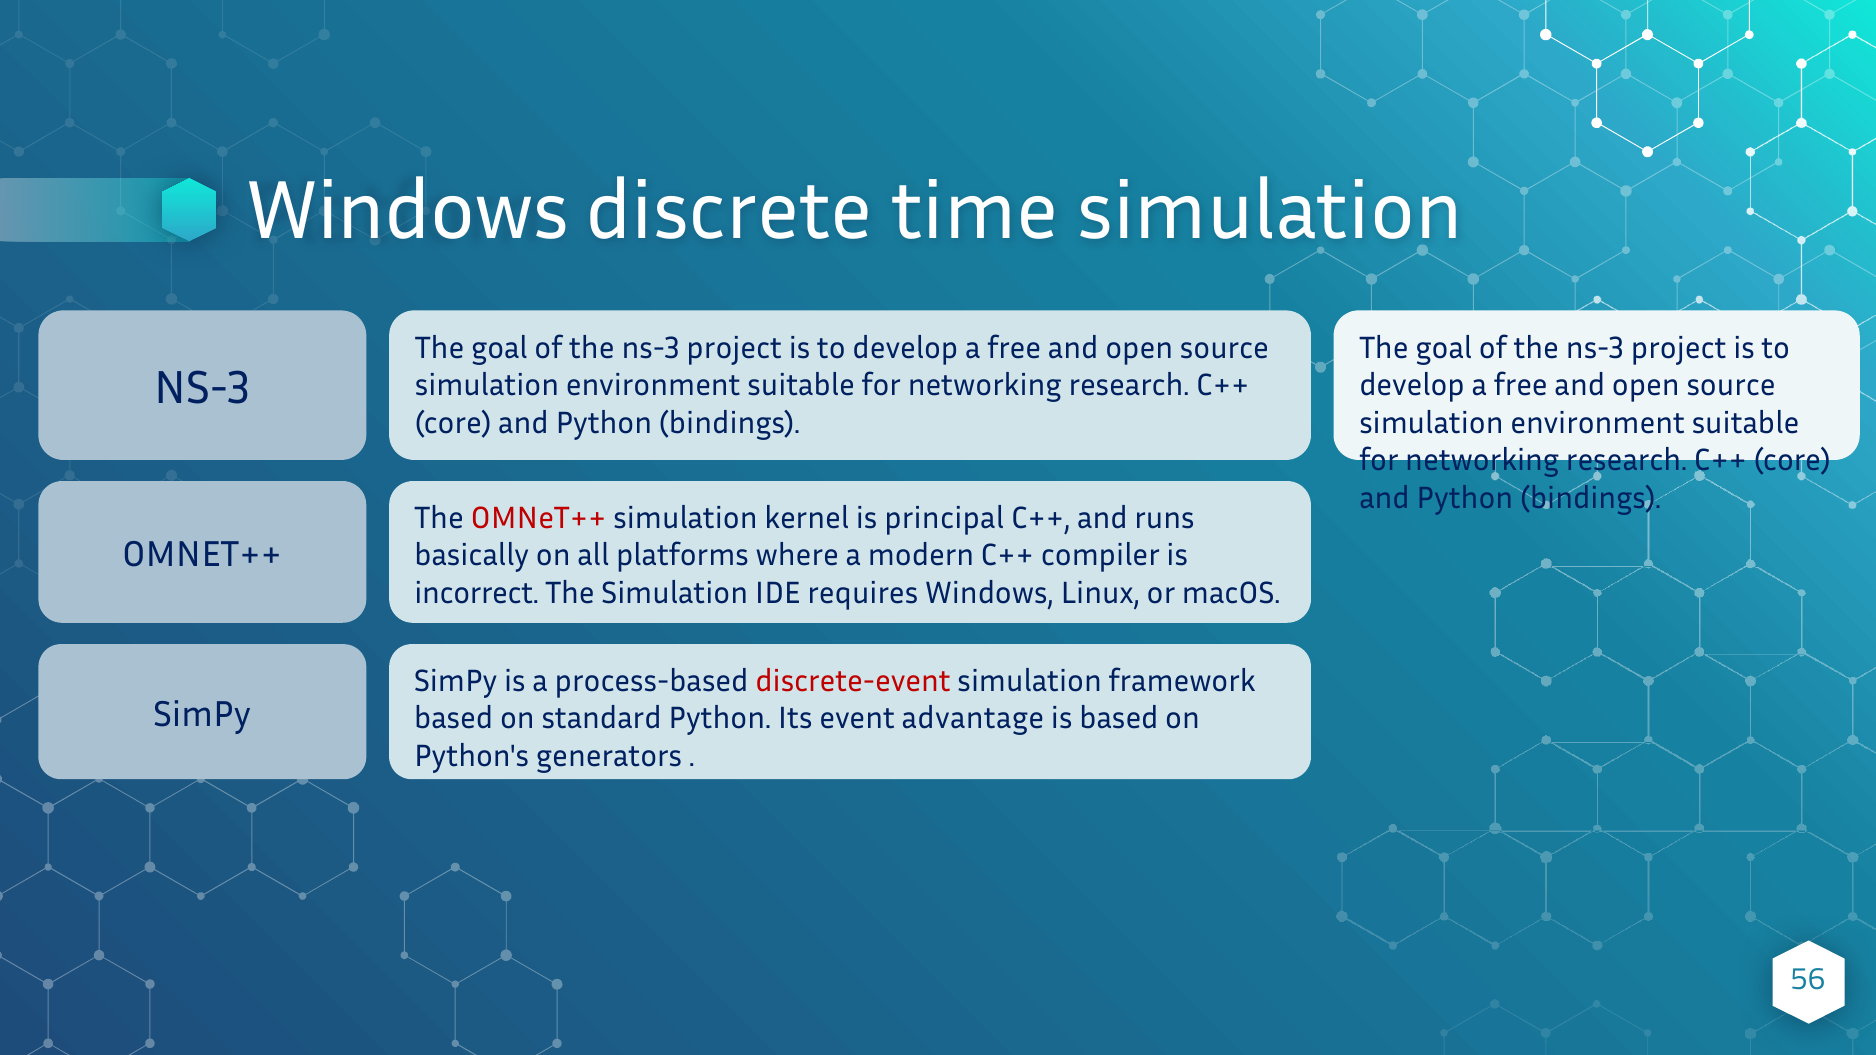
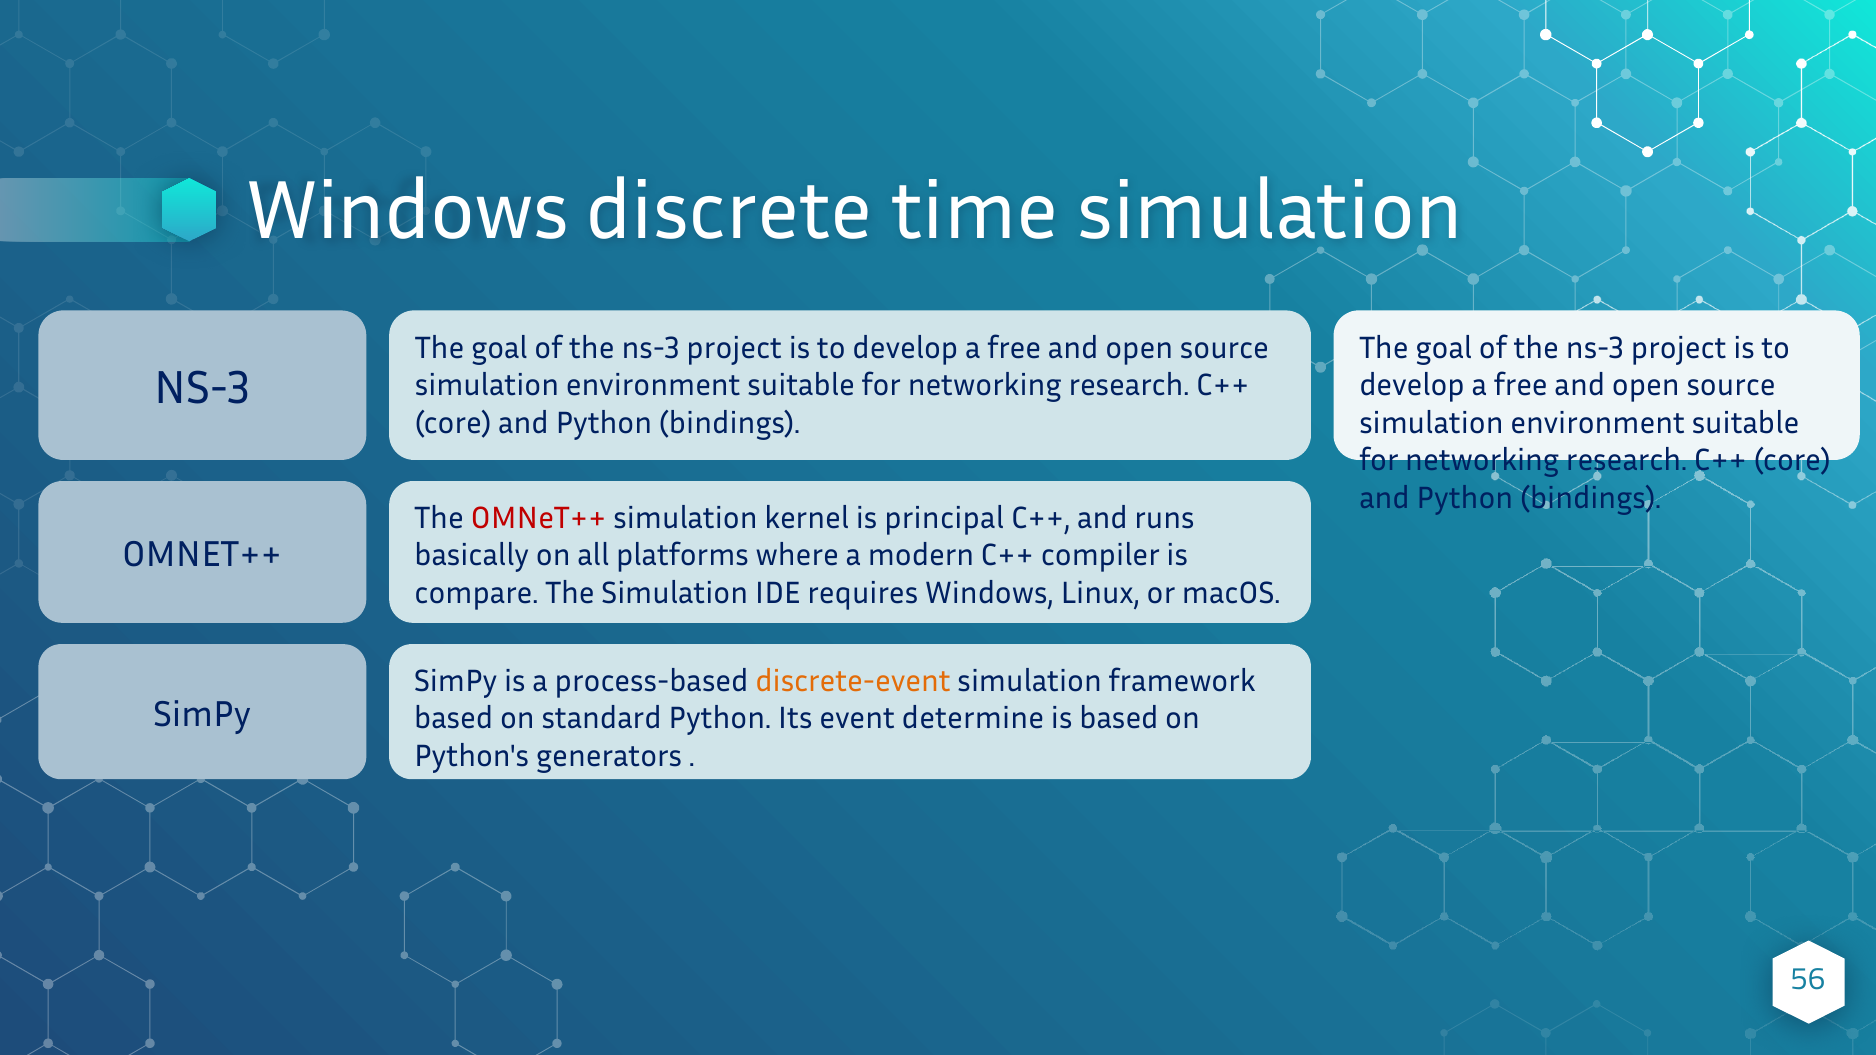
incorrect: incorrect -> compare
discrete-event colour: red -> orange
advantage: advantage -> determine
